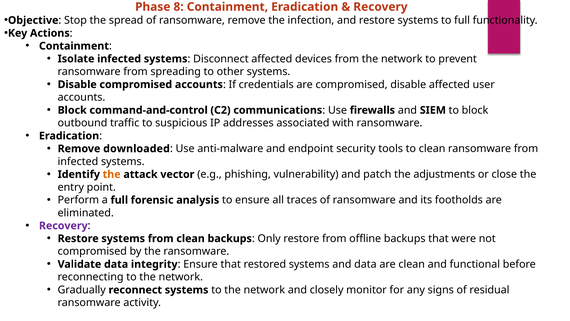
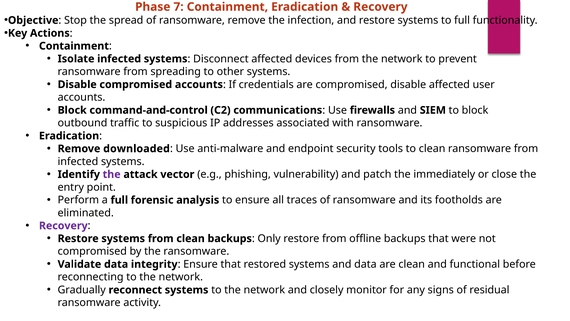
8: 8 -> 7
the at (112, 174) colour: orange -> purple
adjustments: adjustments -> immediately
